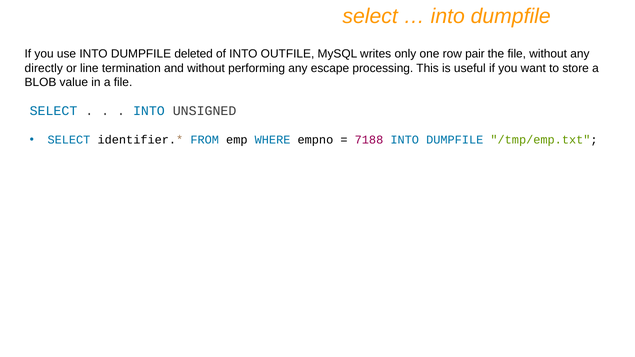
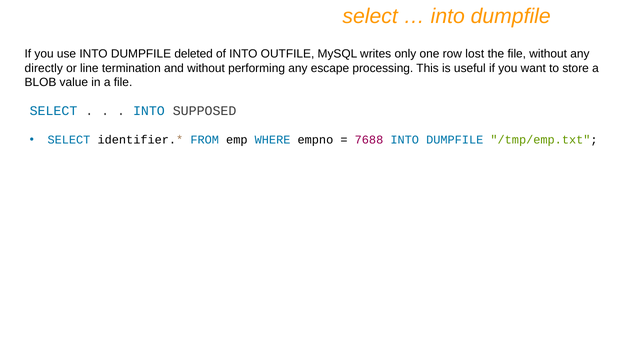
pair: pair -> lost
UNSIGNED: UNSIGNED -> SUPPOSED
7188: 7188 -> 7688
